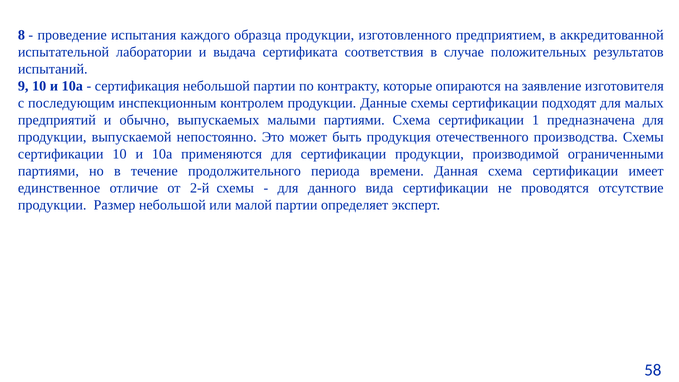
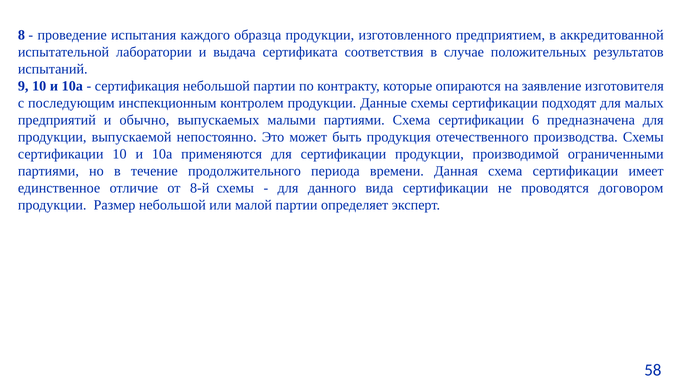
1: 1 -> 6
2-й: 2-й -> 8-й
отсутствие: отсутствие -> договором
